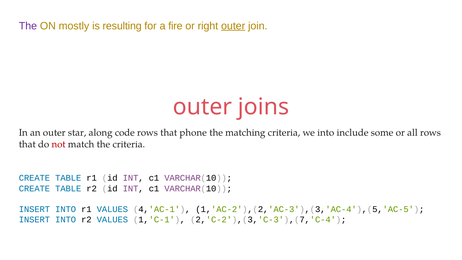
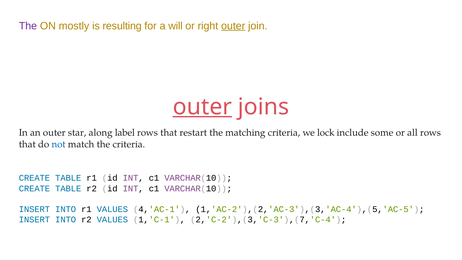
fire: fire -> will
outer at (202, 107) underline: none -> present
code: code -> label
phone: phone -> restart
we into: into -> lock
not colour: red -> blue
